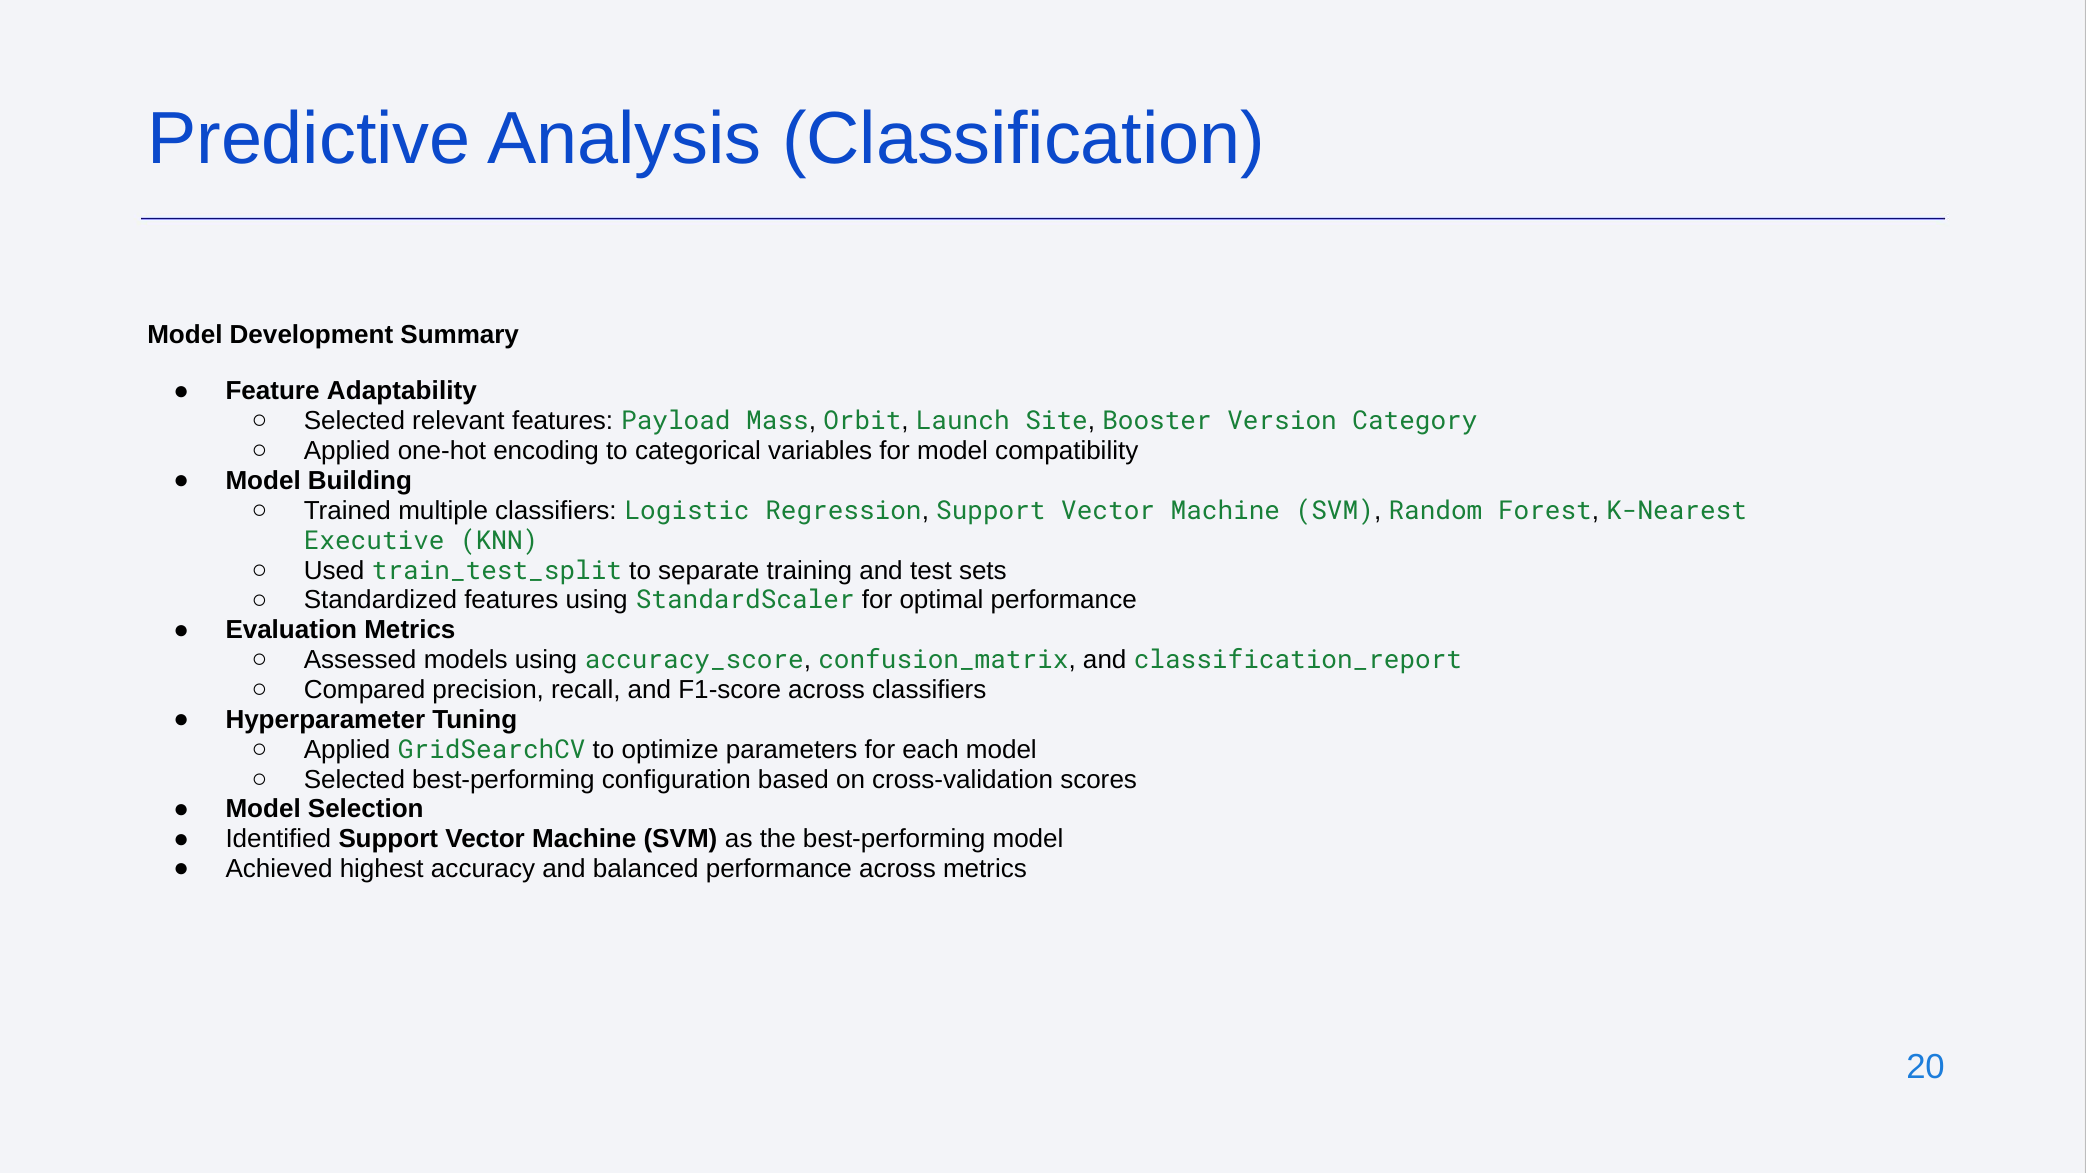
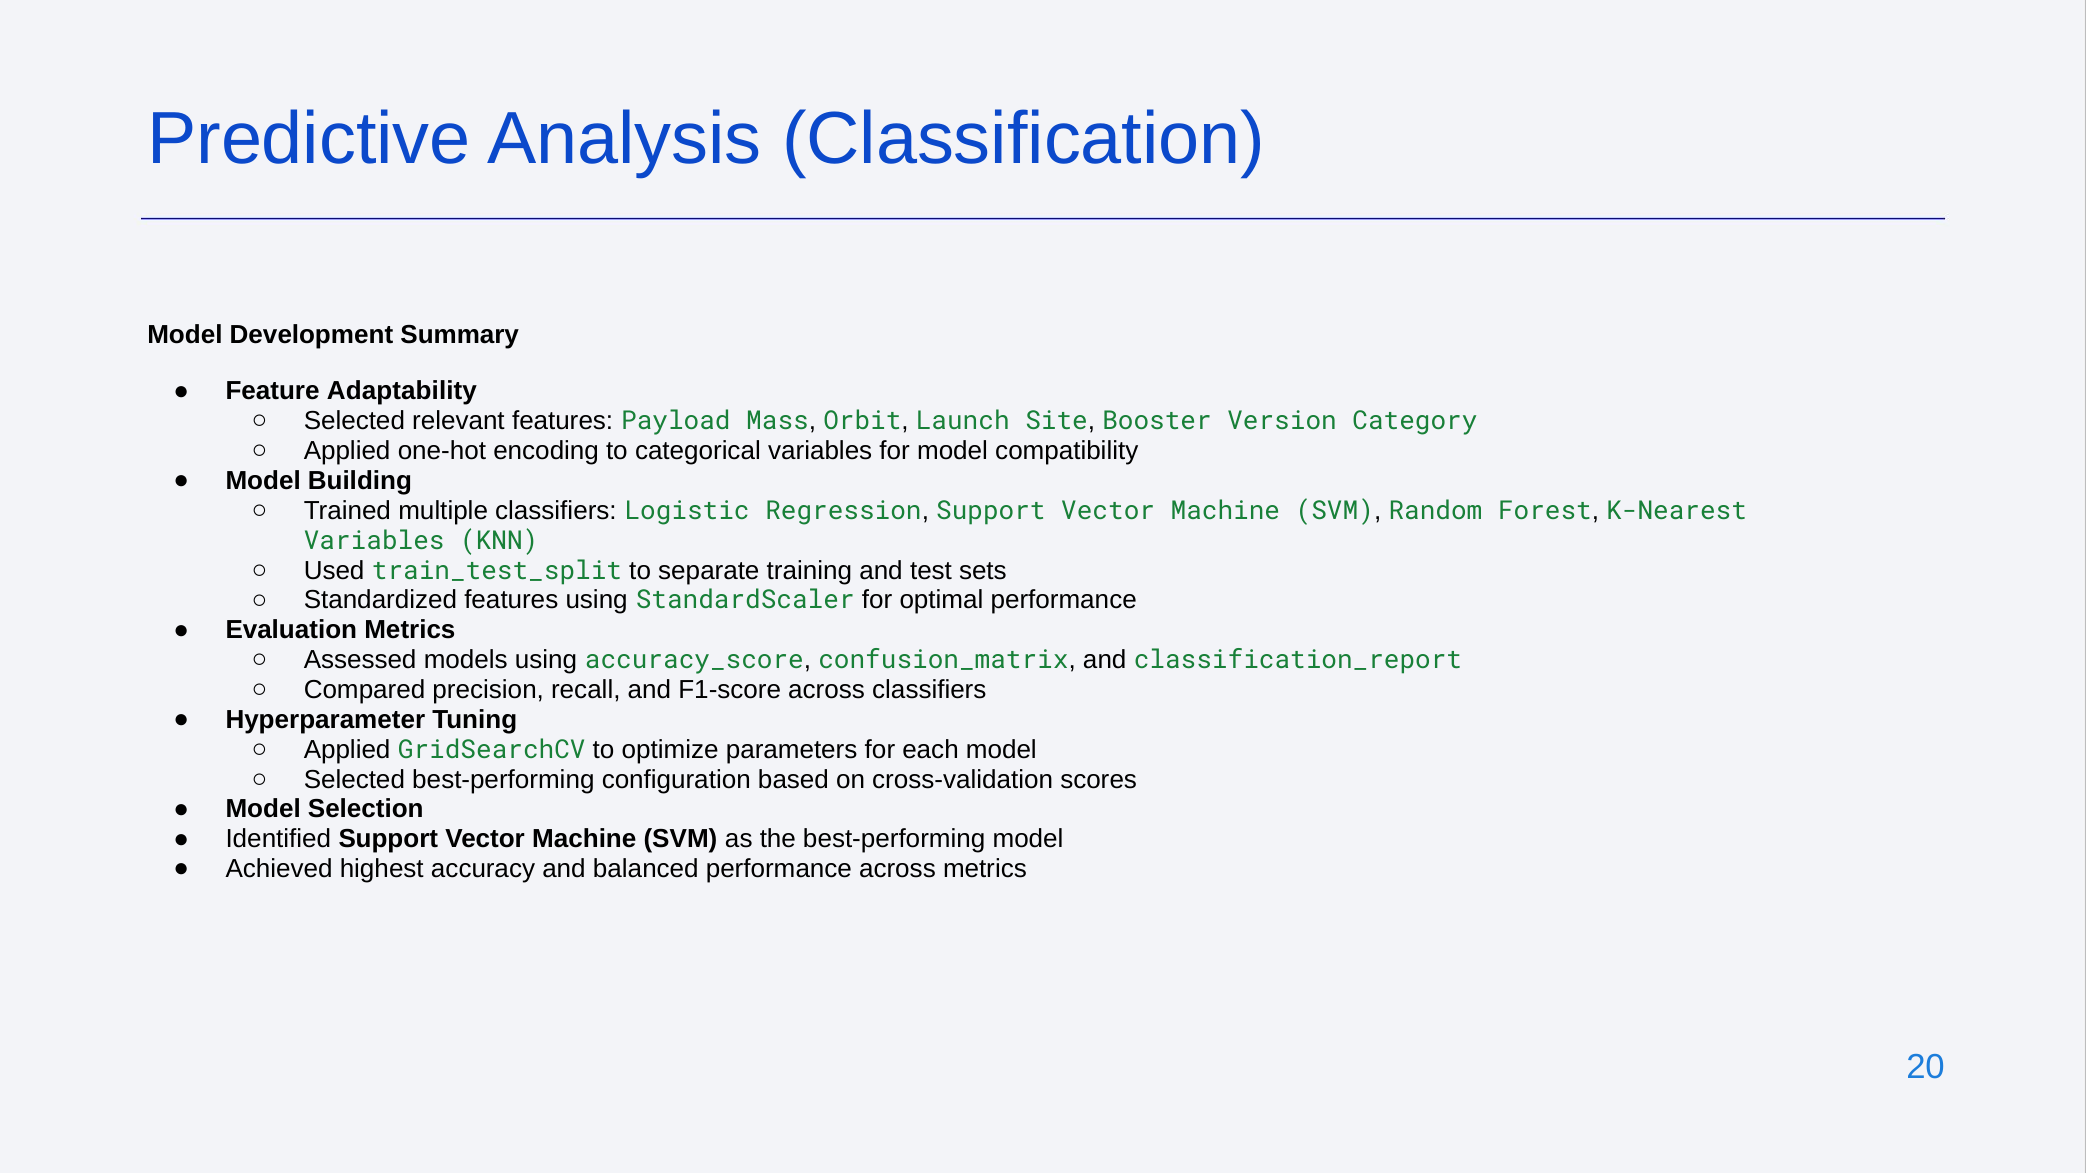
Executive at (374, 541): Executive -> Variables
